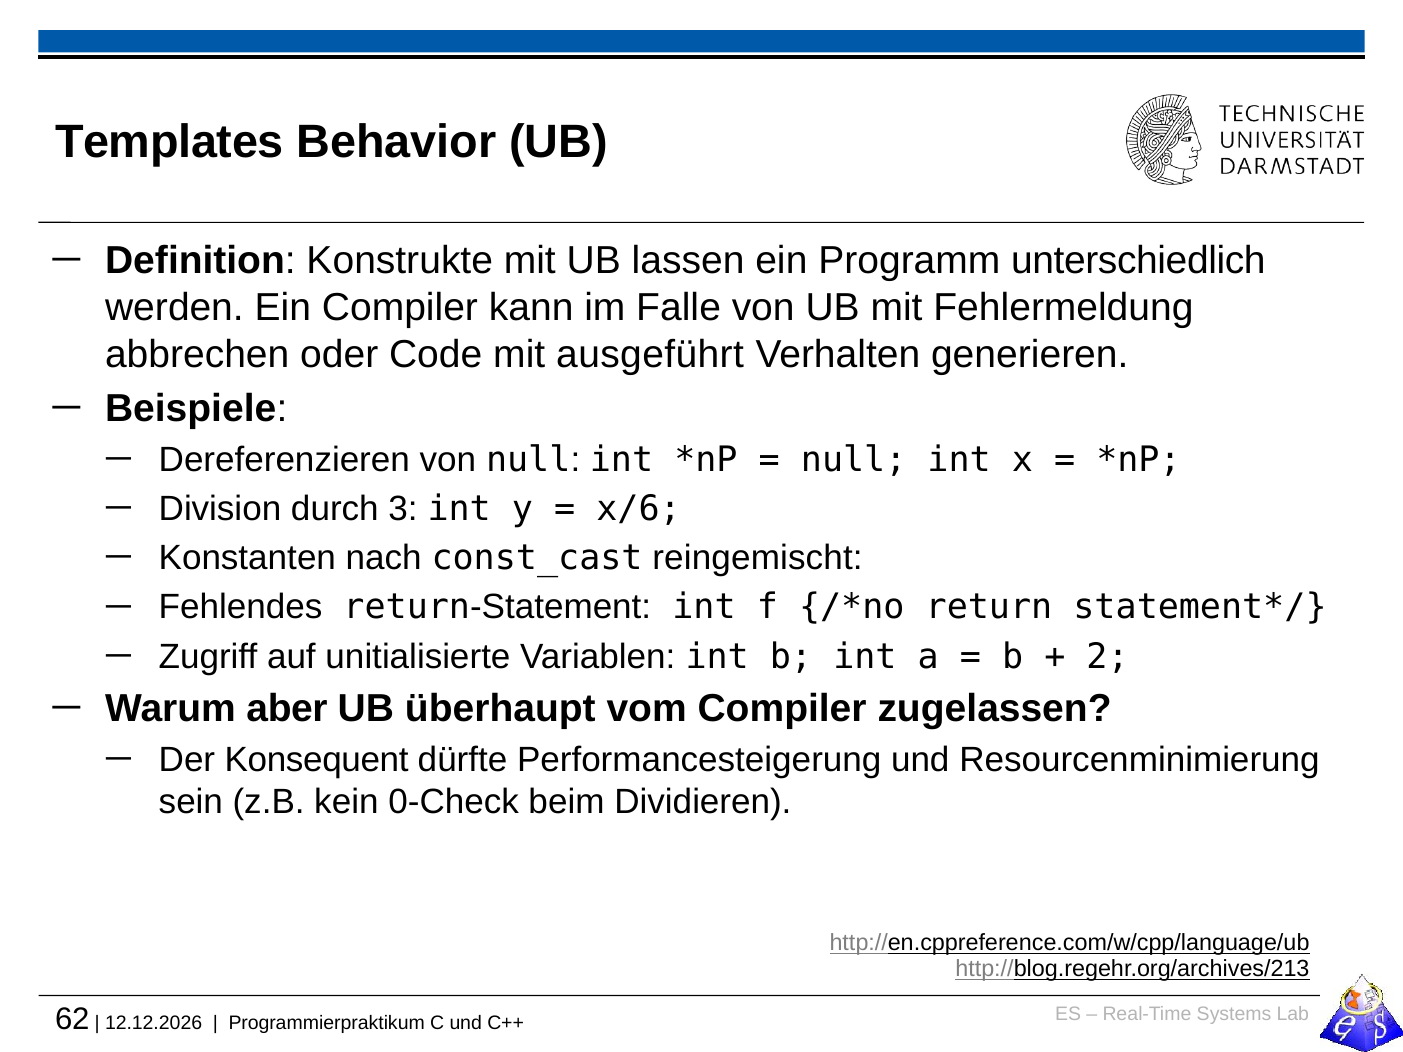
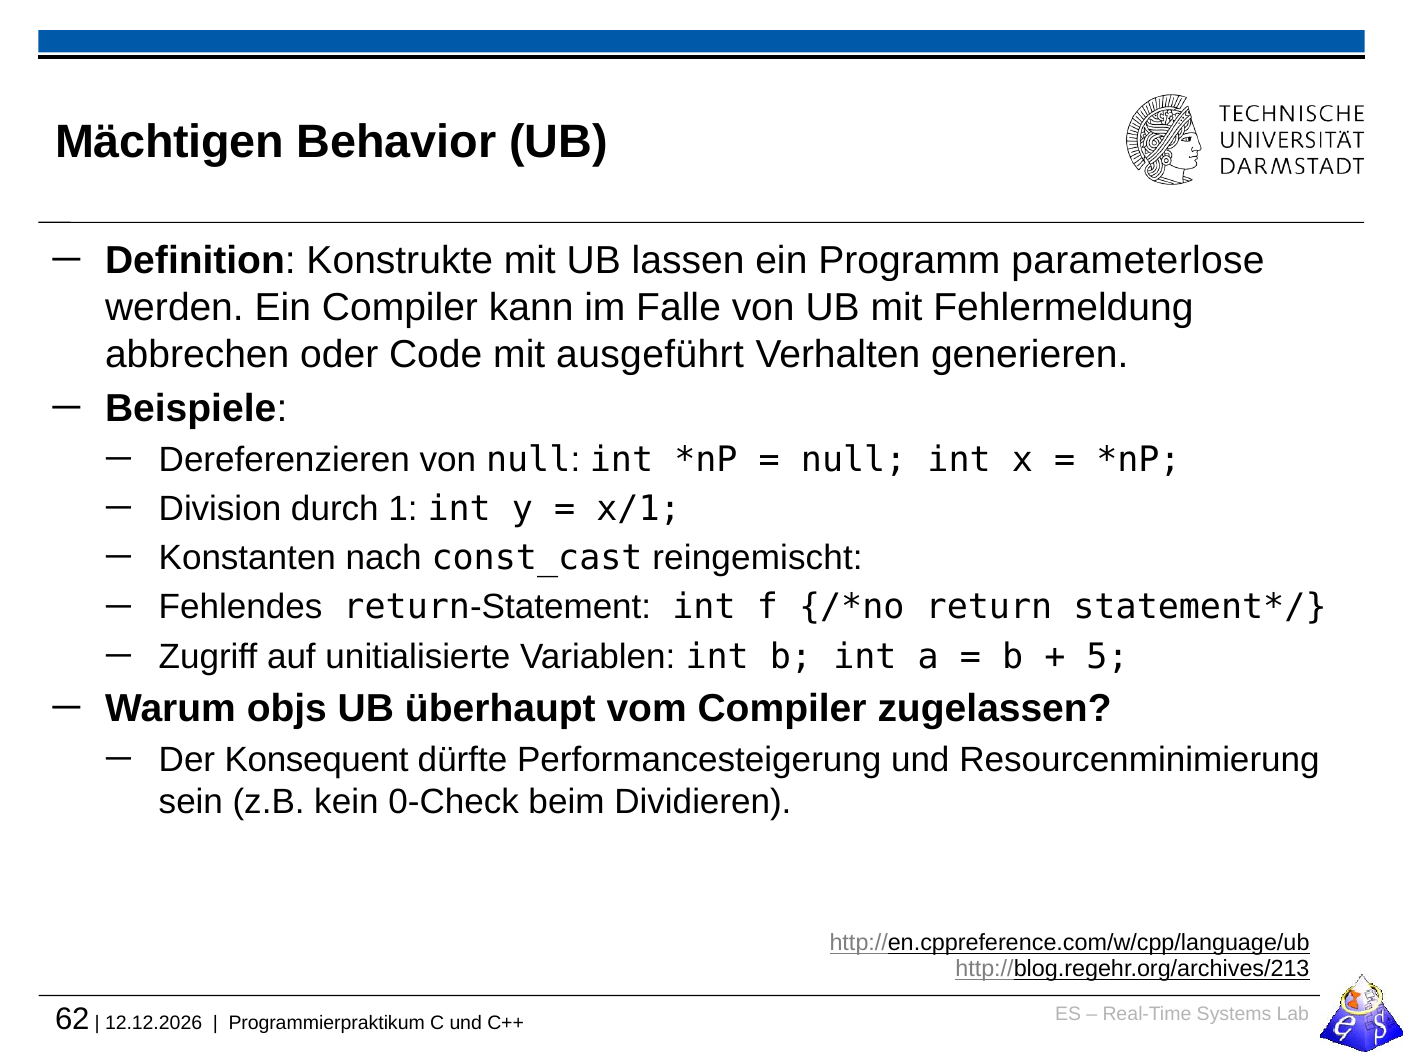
Templates: Templates -> Mächtigen
unterschiedlich: unterschiedlich -> parameterlose
3: 3 -> 1
x/6: x/6 -> x/1
2: 2 -> 5
aber: aber -> objs
